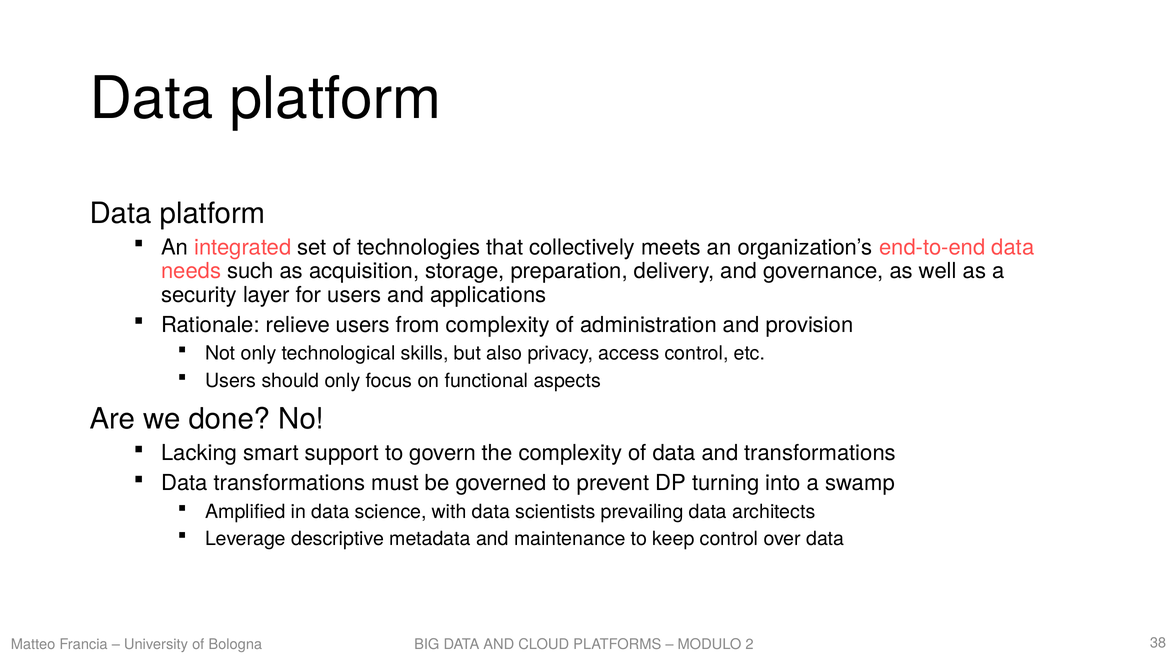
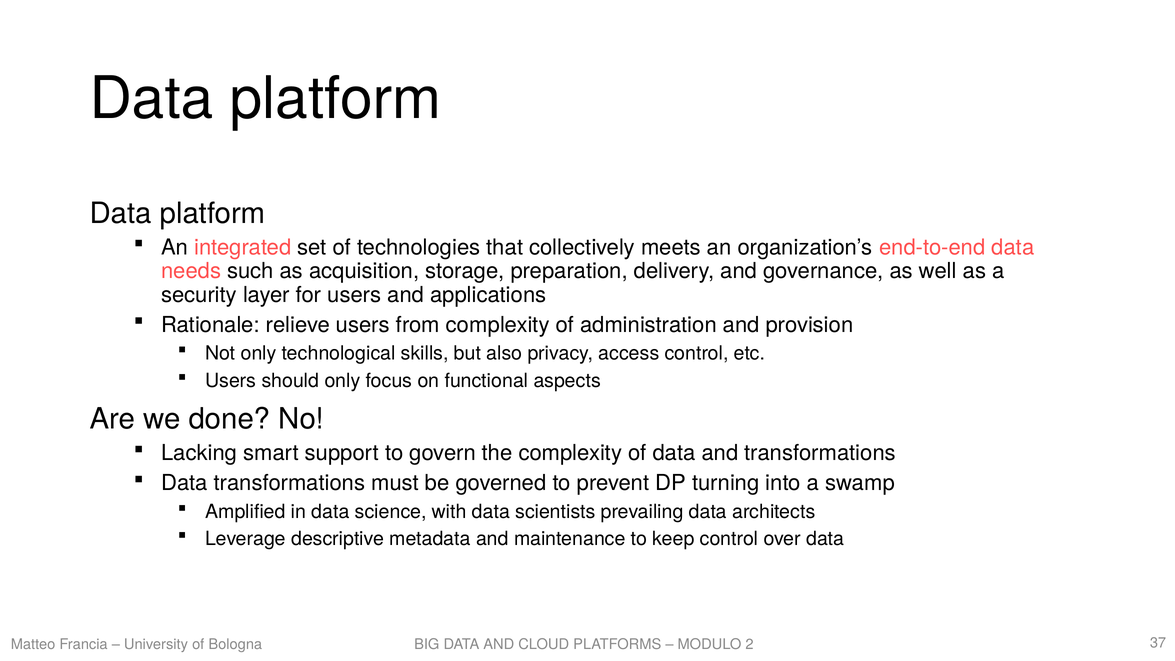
38: 38 -> 37
